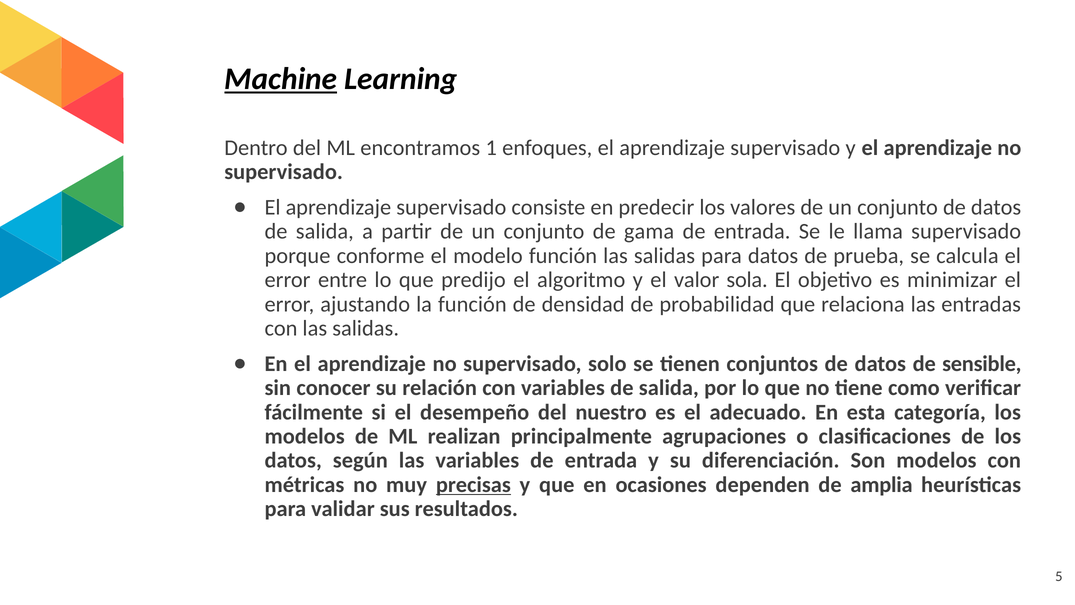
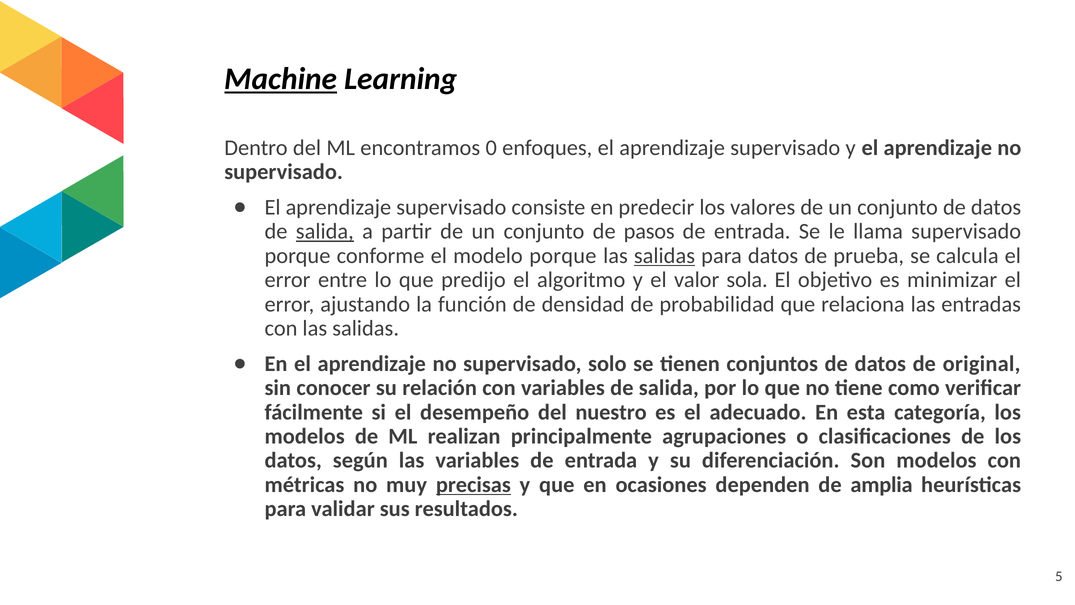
1: 1 -> 0
salida at (325, 231) underline: none -> present
gama: gama -> pasos
modelo función: función -> porque
salidas at (664, 256) underline: none -> present
sensible: sensible -> original
